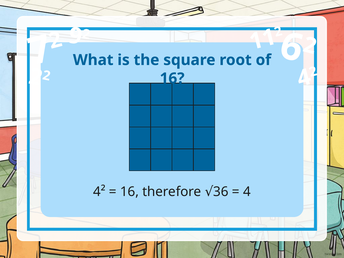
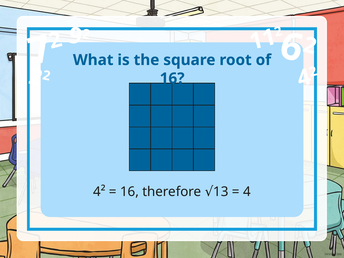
36: 36 -> 13
